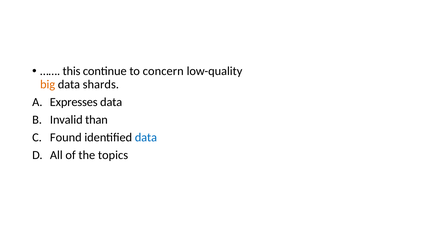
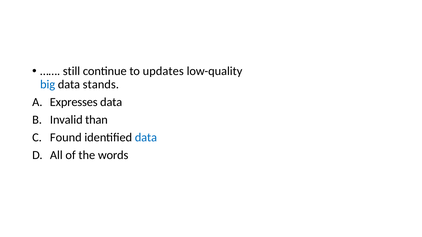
this: this -> still
concern: concern -> updates
big colour: orange -> blue
shards: shards -> stands
topics: topics -> words
